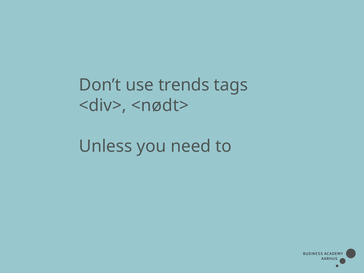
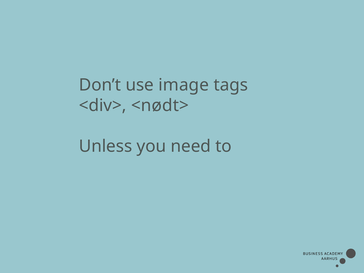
trends: trends -> image
